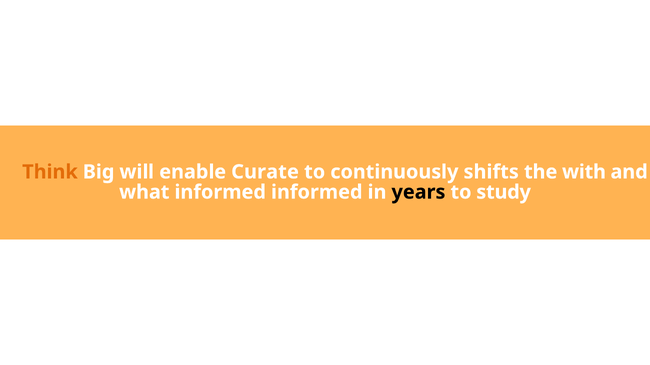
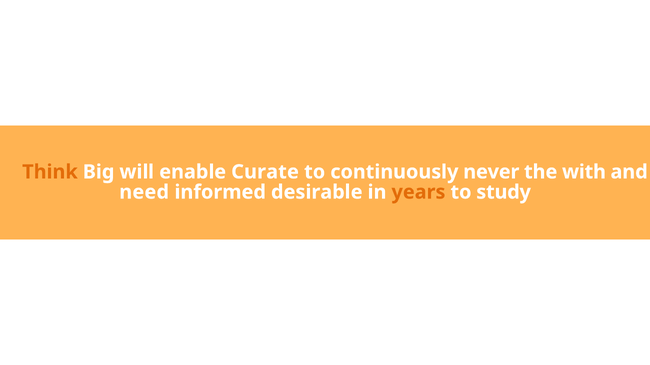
shifts: shifts -> never
what: what -> need
informed informed: informed -> desirable
years colour: black -> orange
